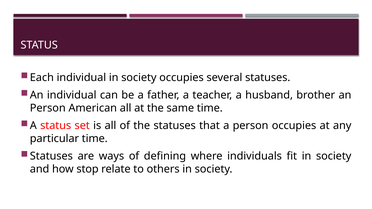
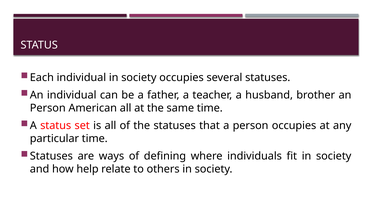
stop: stop -> help
